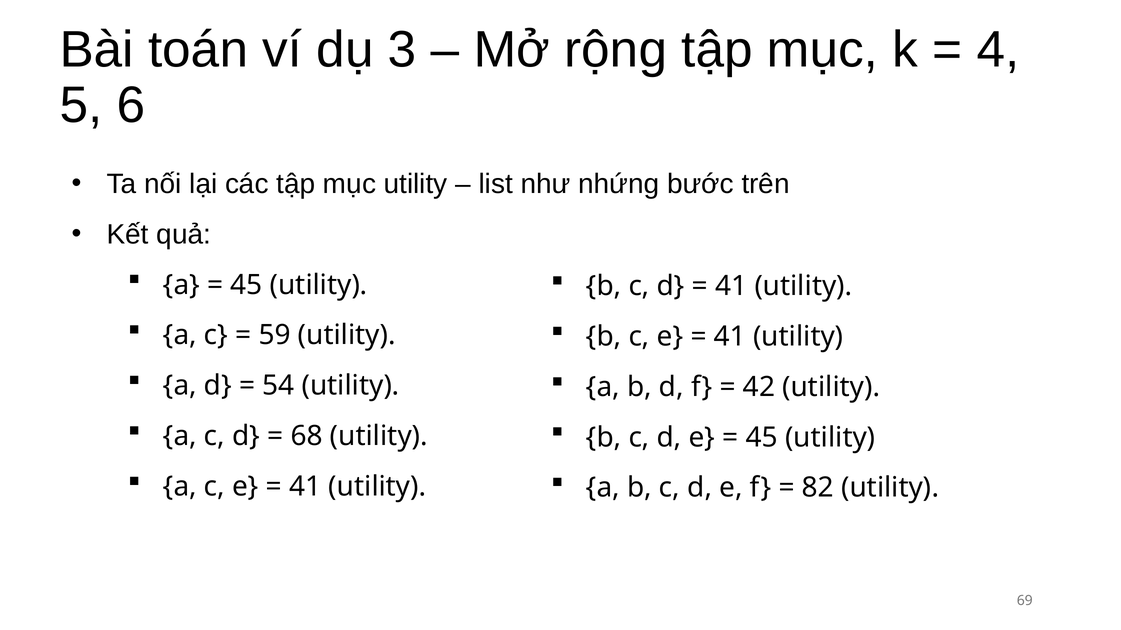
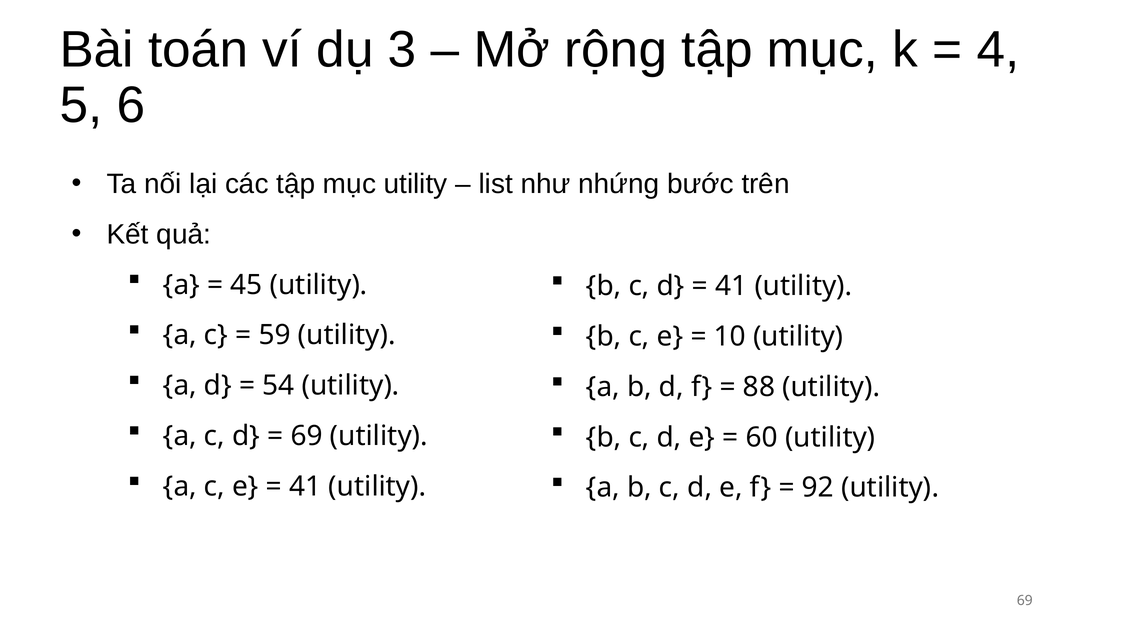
41 at (730, 337): 41 -> 10
42: 42 -> 88
68 at (307, 436): 68 -> 69
45 at (762, 438): 45 -> 60
82: 82 -> 92
